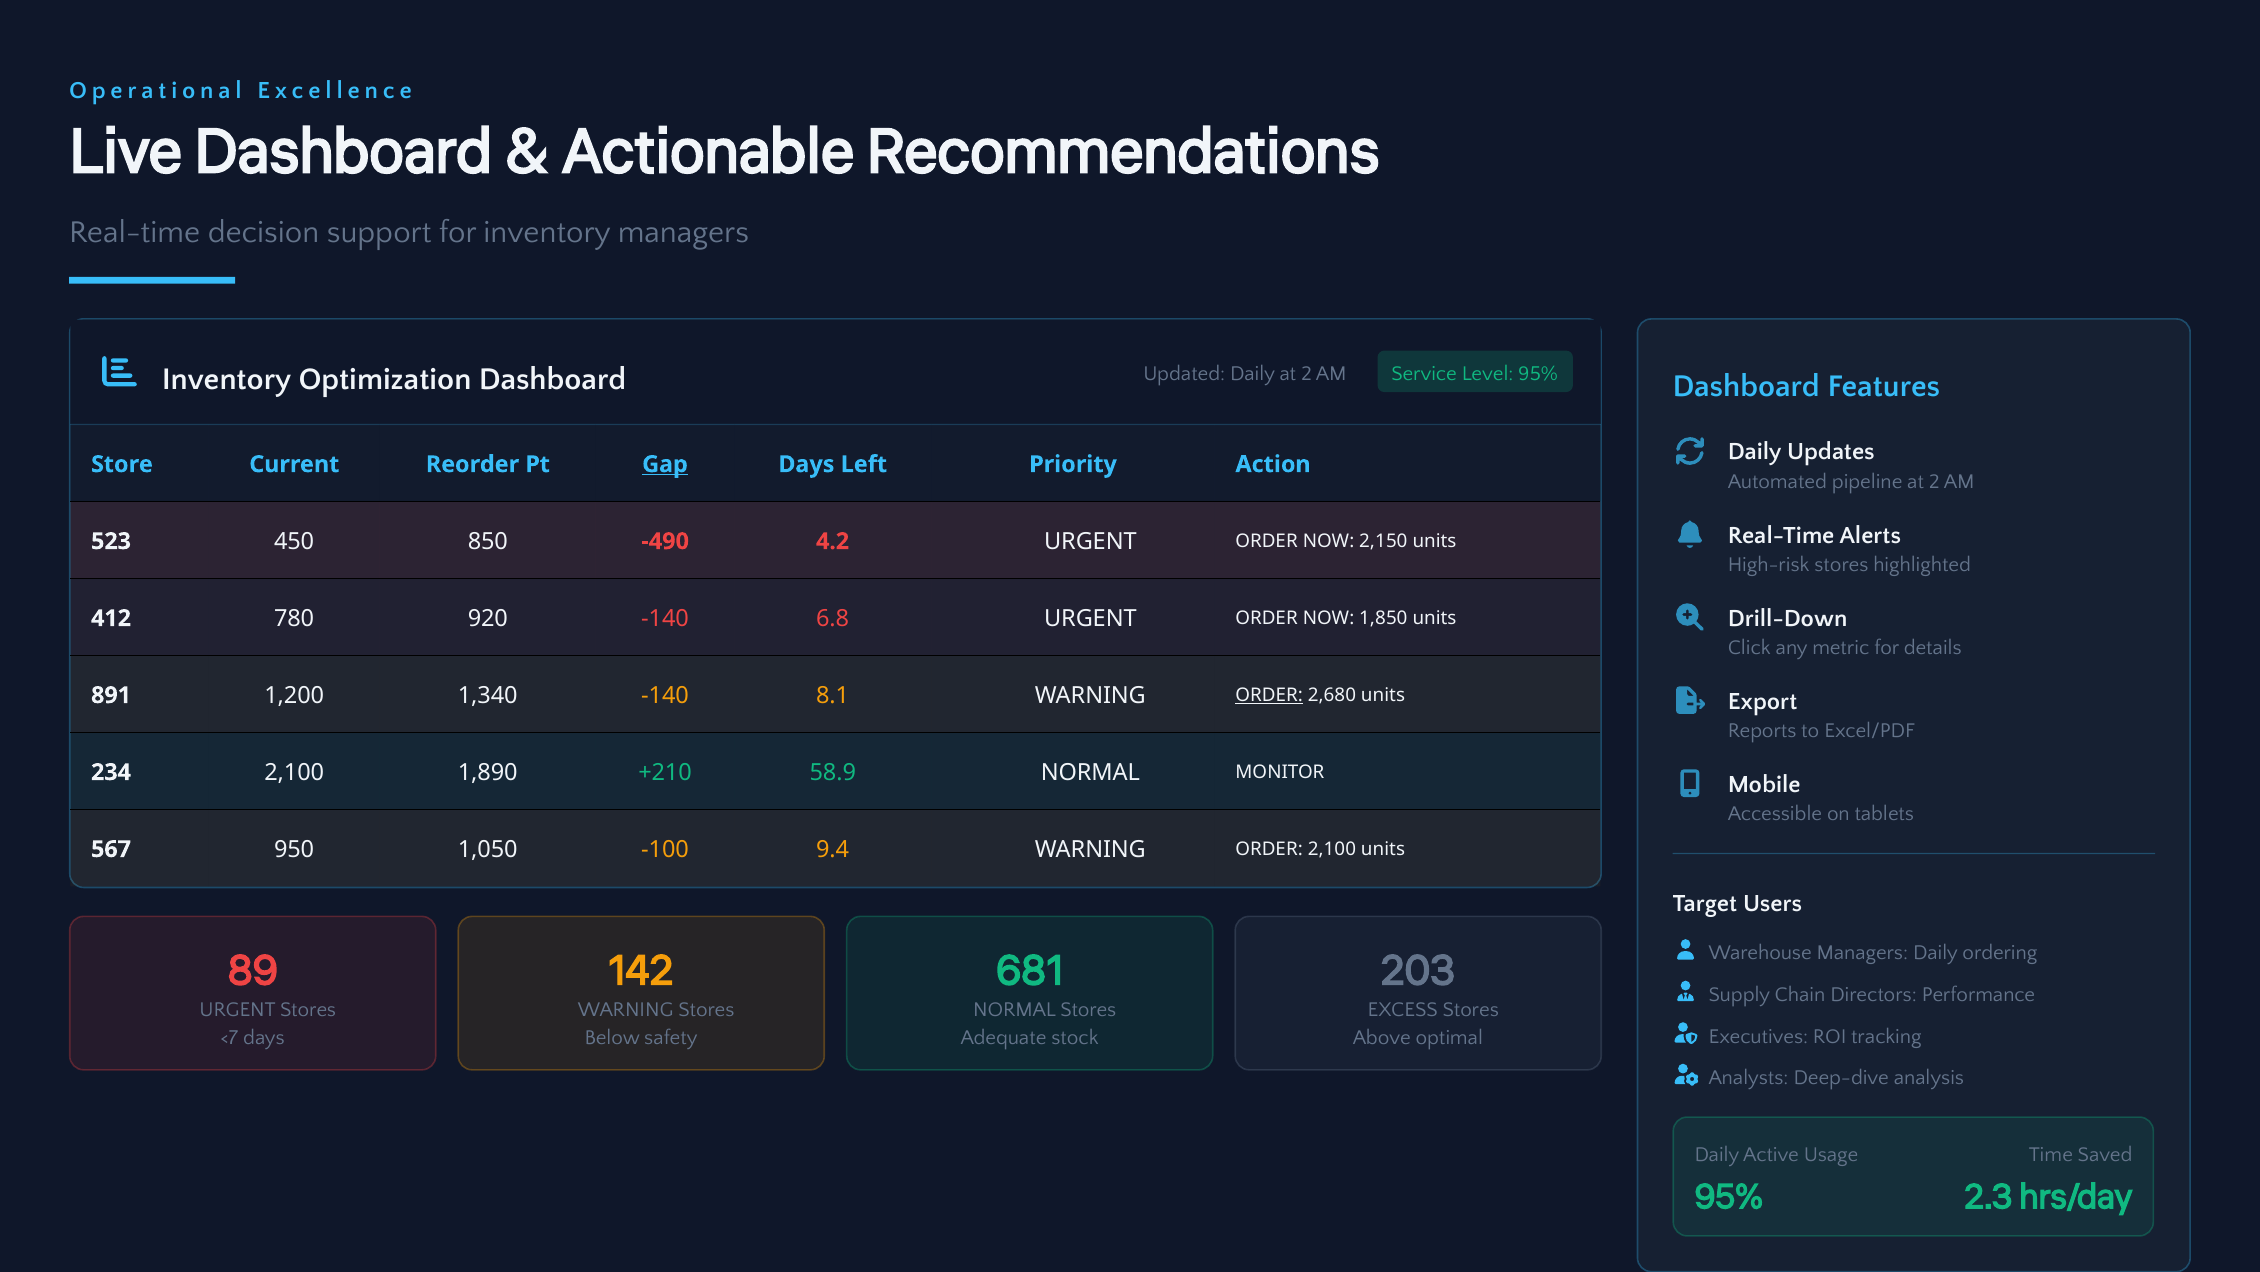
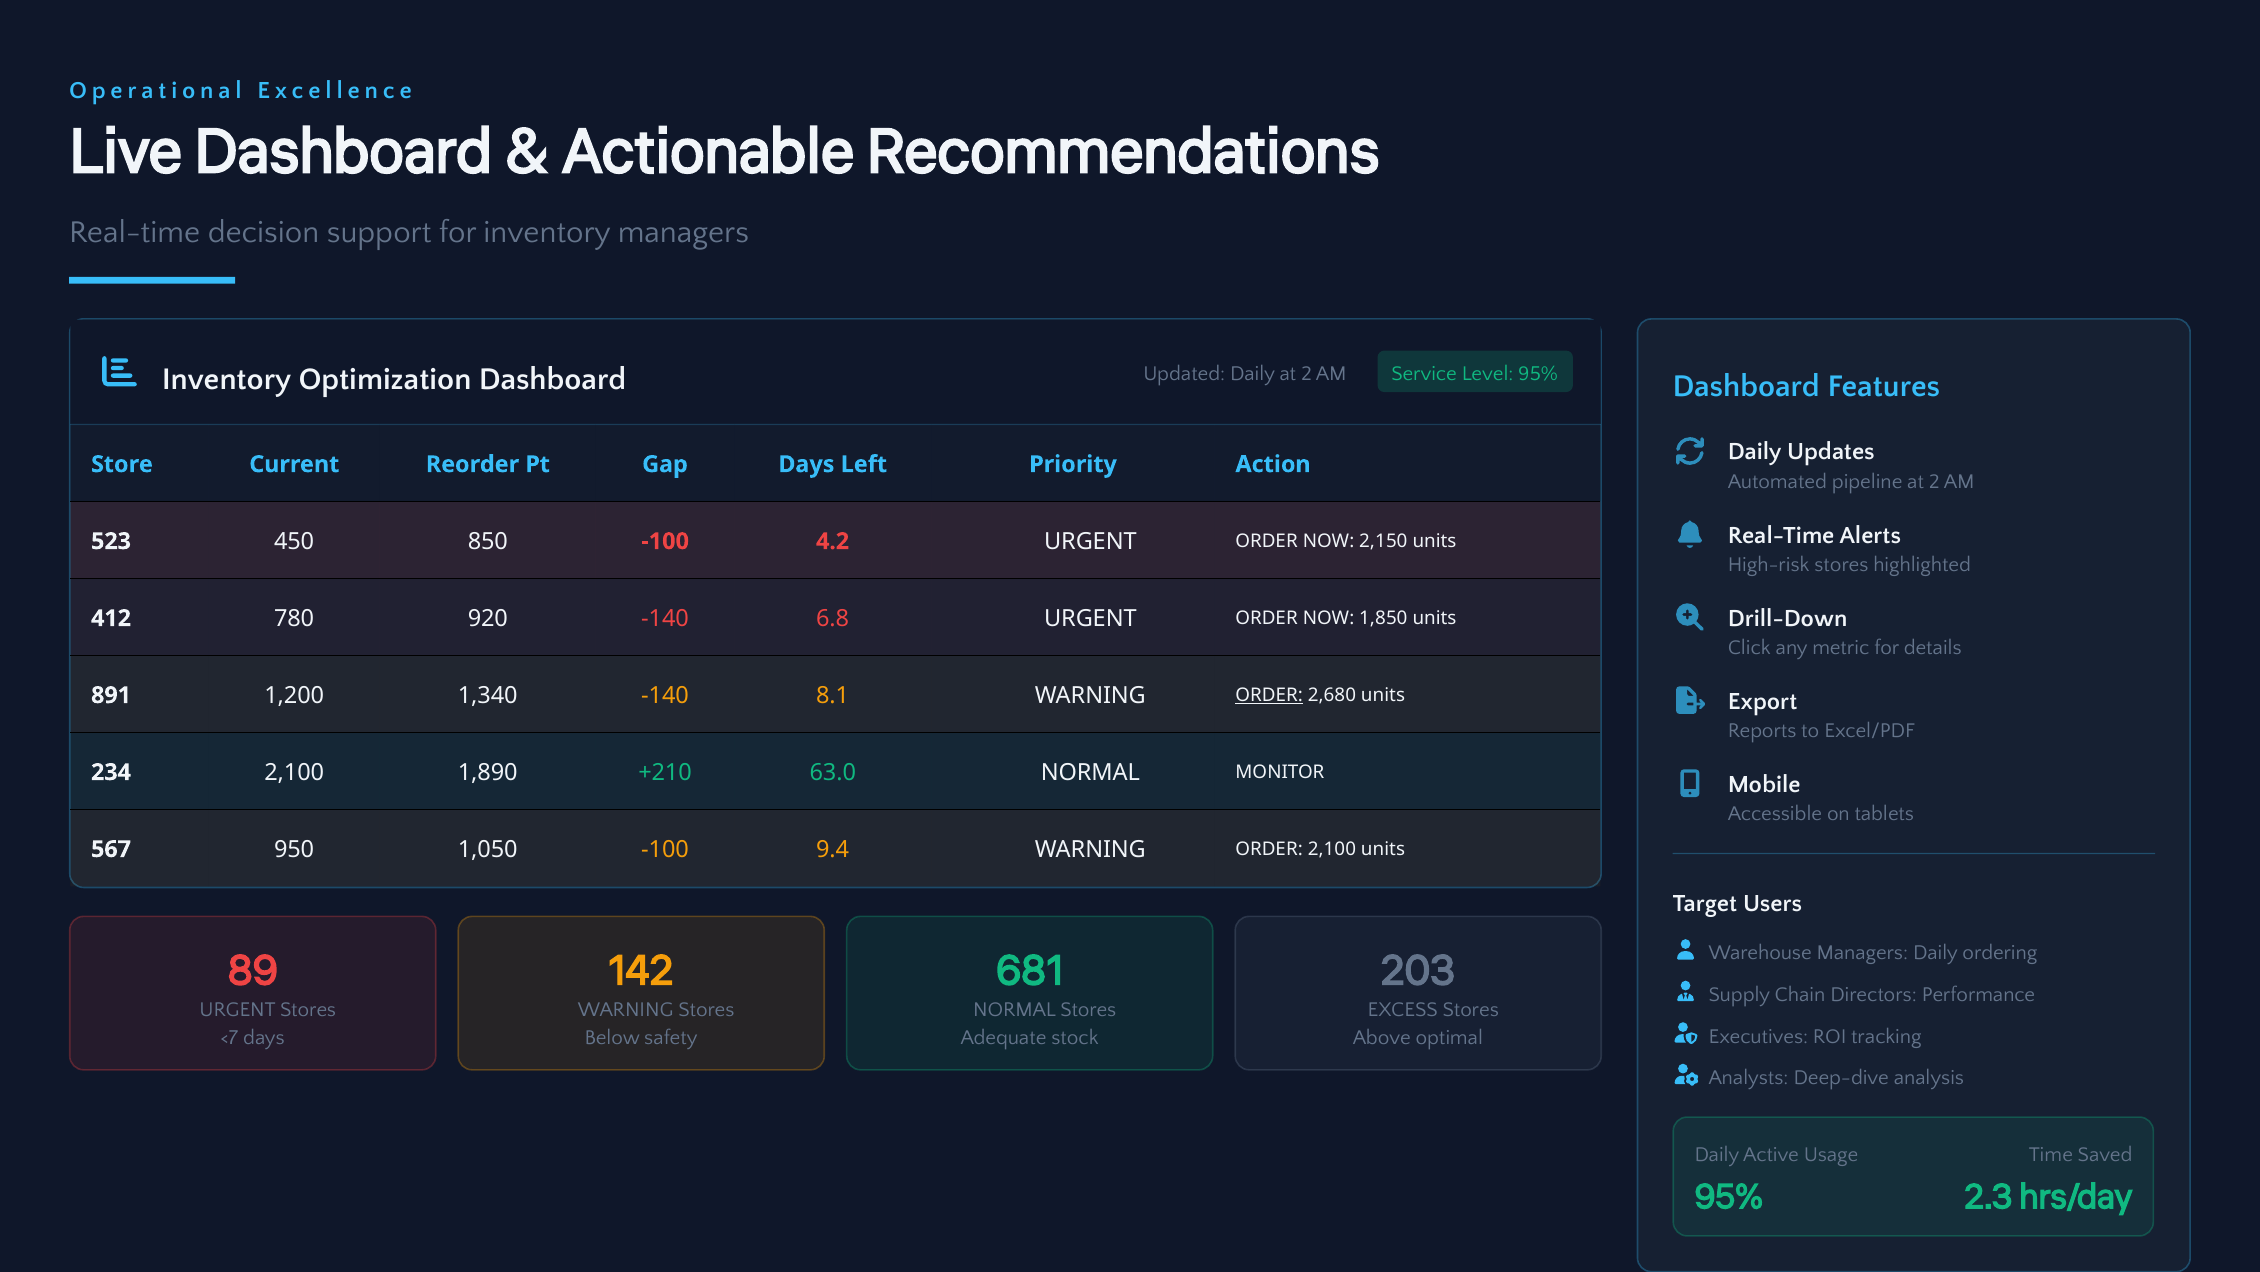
Gap underline: present -> none
850 -490: -490 -> -100
58.9: 58.9 -> 63.0
